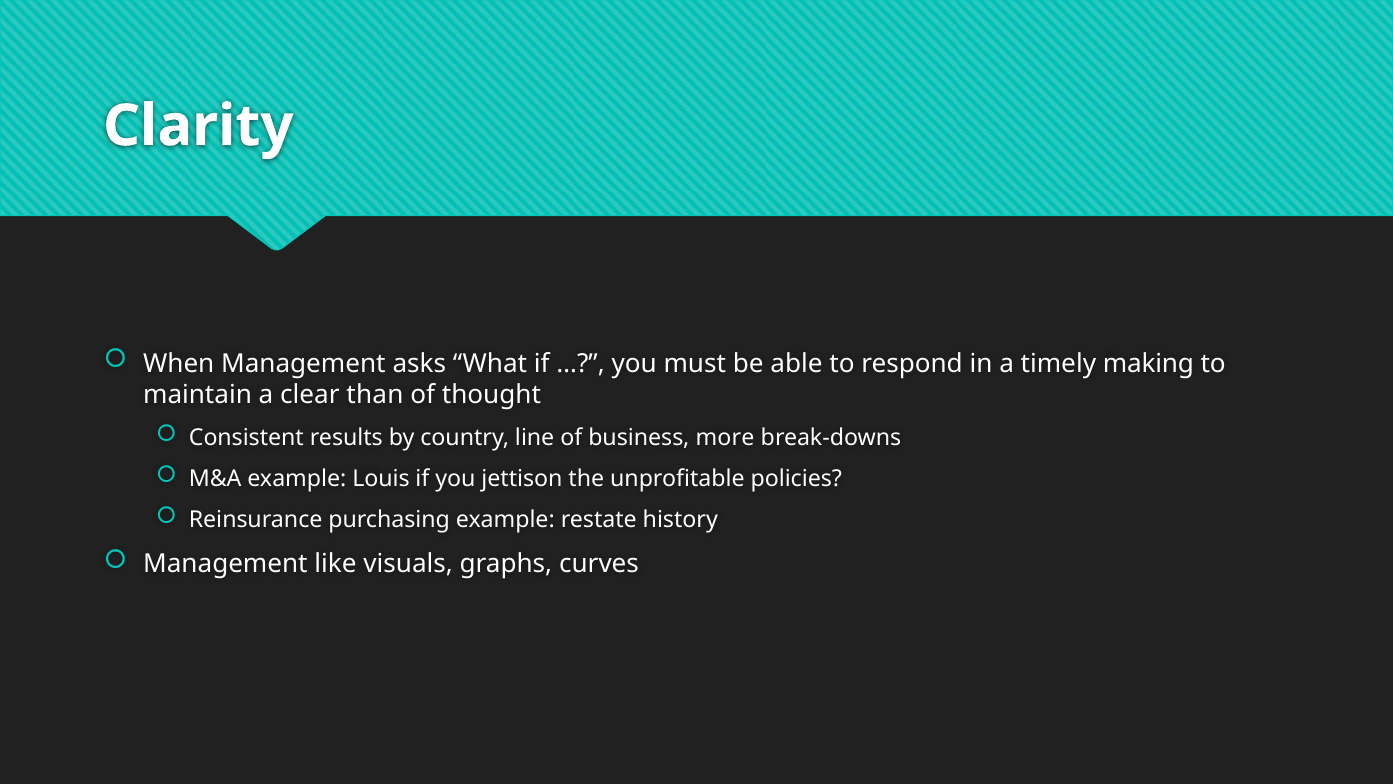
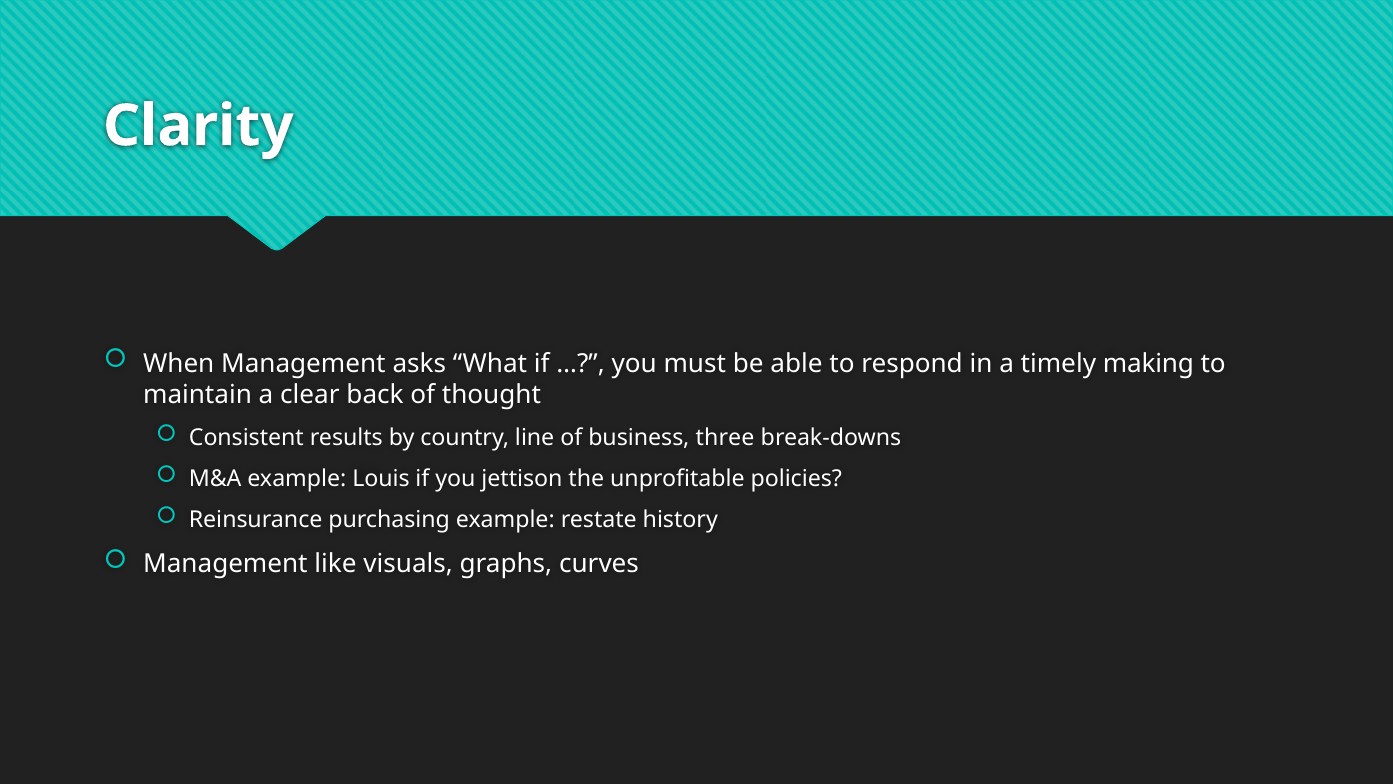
than: than -> back
more: more -> three
